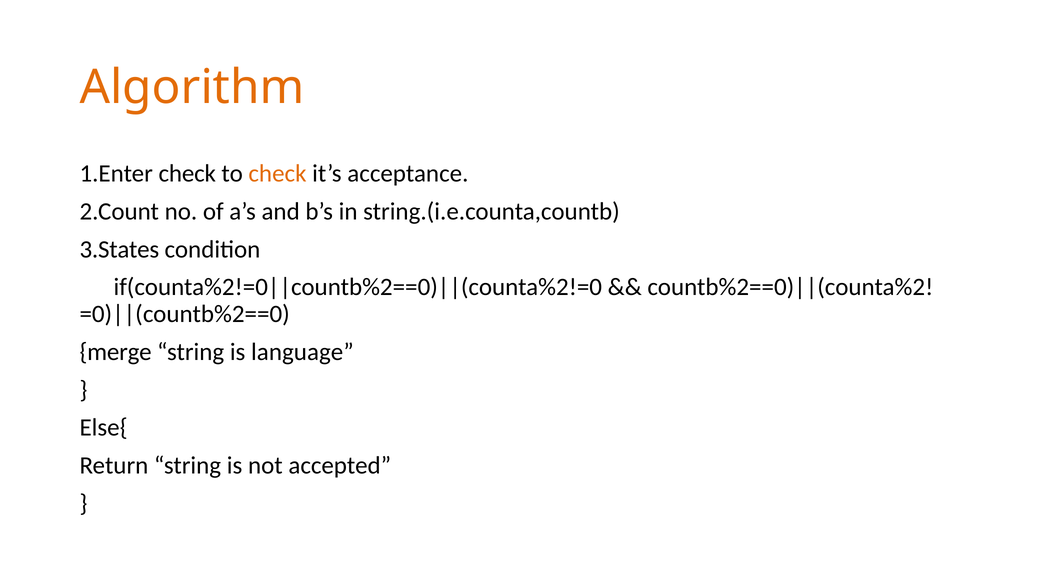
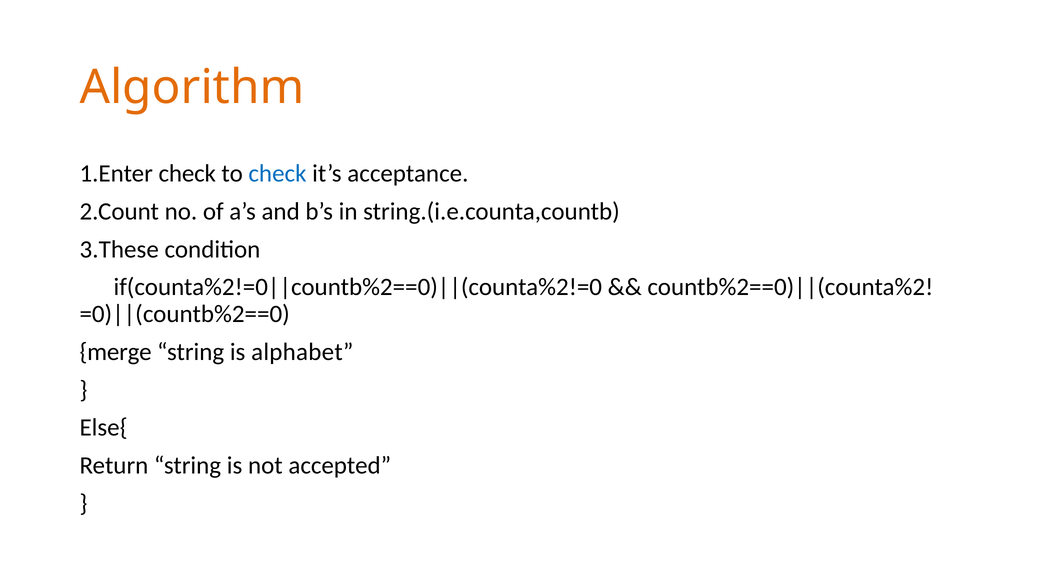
check at (277, 174) colour: orange -> blue
3.States: 3.States -> 3.These
language: language -> alphabet
